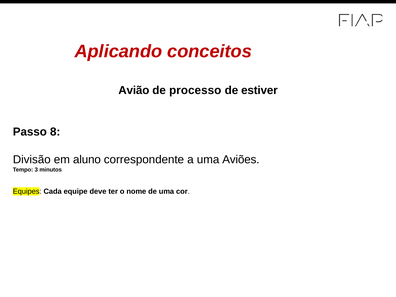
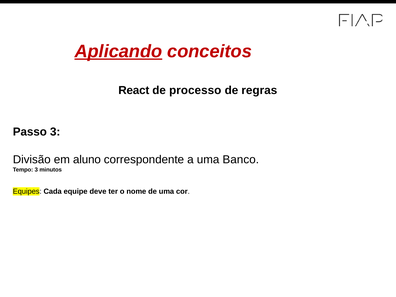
Aplicando underline: none -> present
Avião: Avião -> React
estiver: estiver -> regras
Passo 8: 8 -> 3
Aviões: Aviões -> Banco
